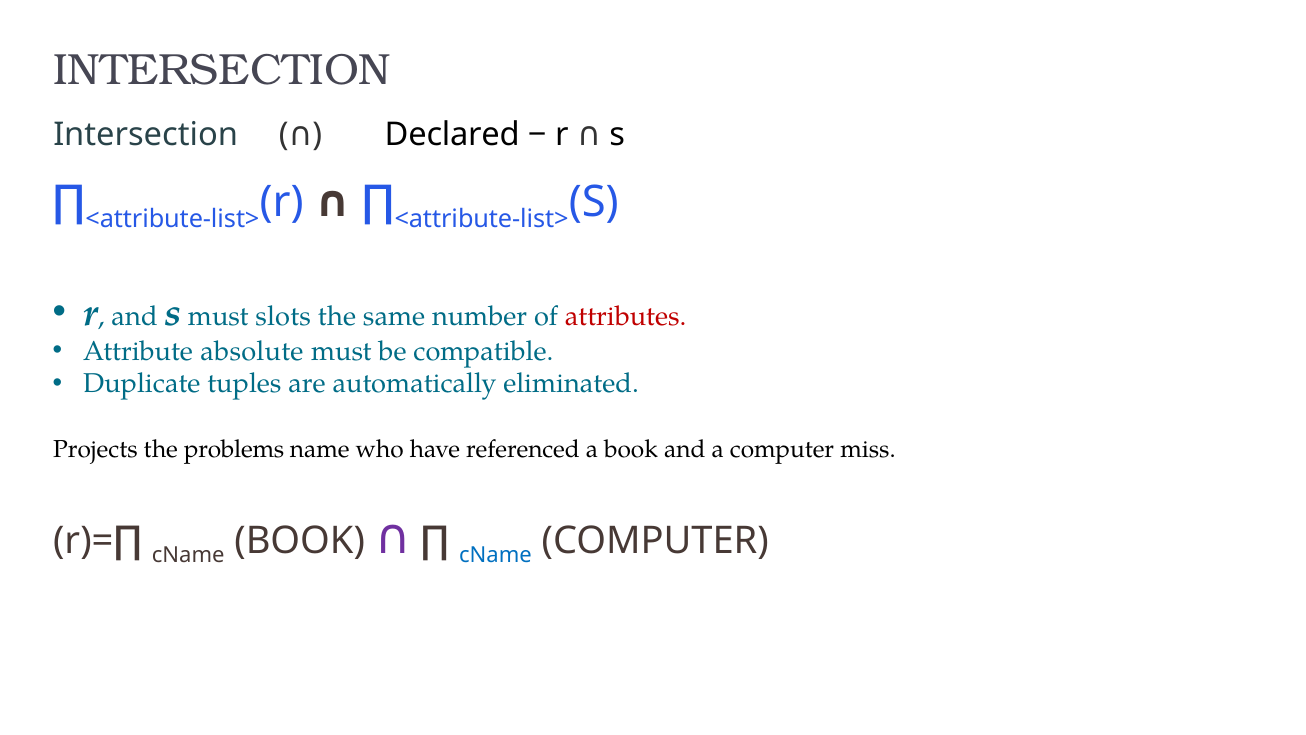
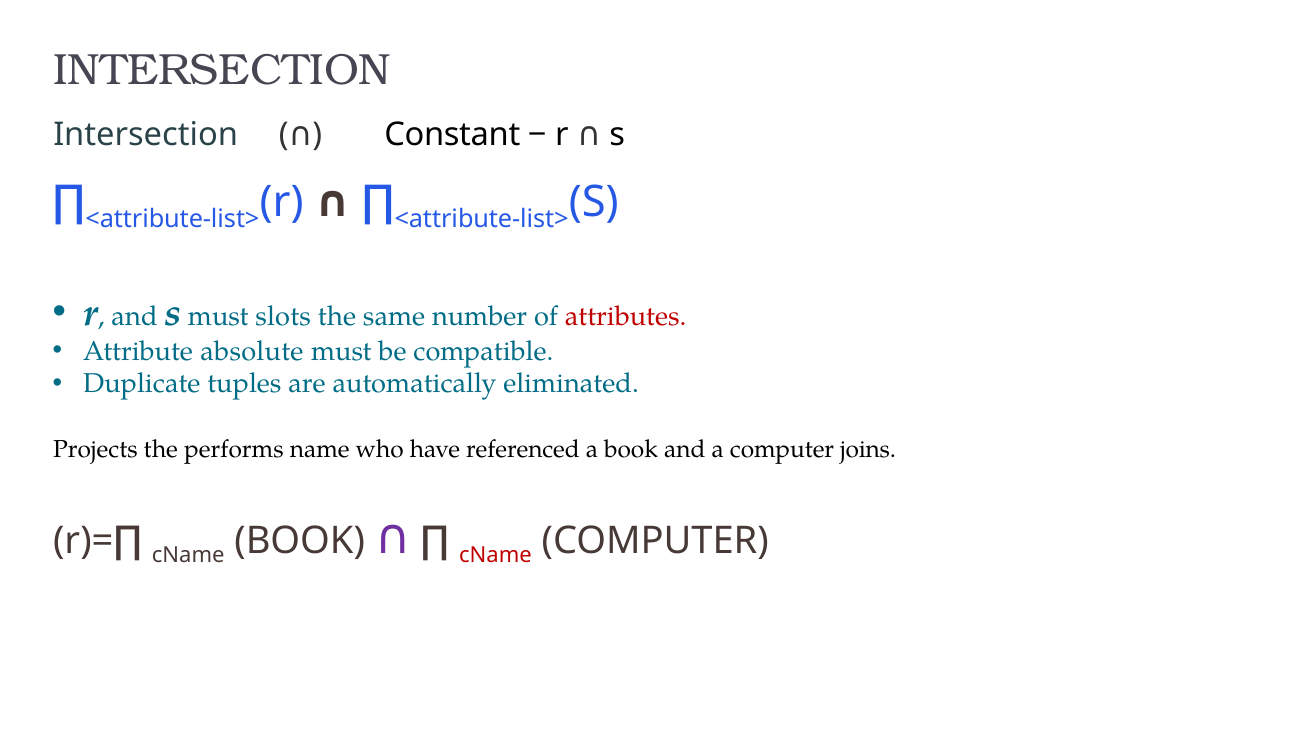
Declared: Declared -> Constant
problems: problems -> performs
miss: miss -> joins
cName at (495, 555) colour: blue -> red
